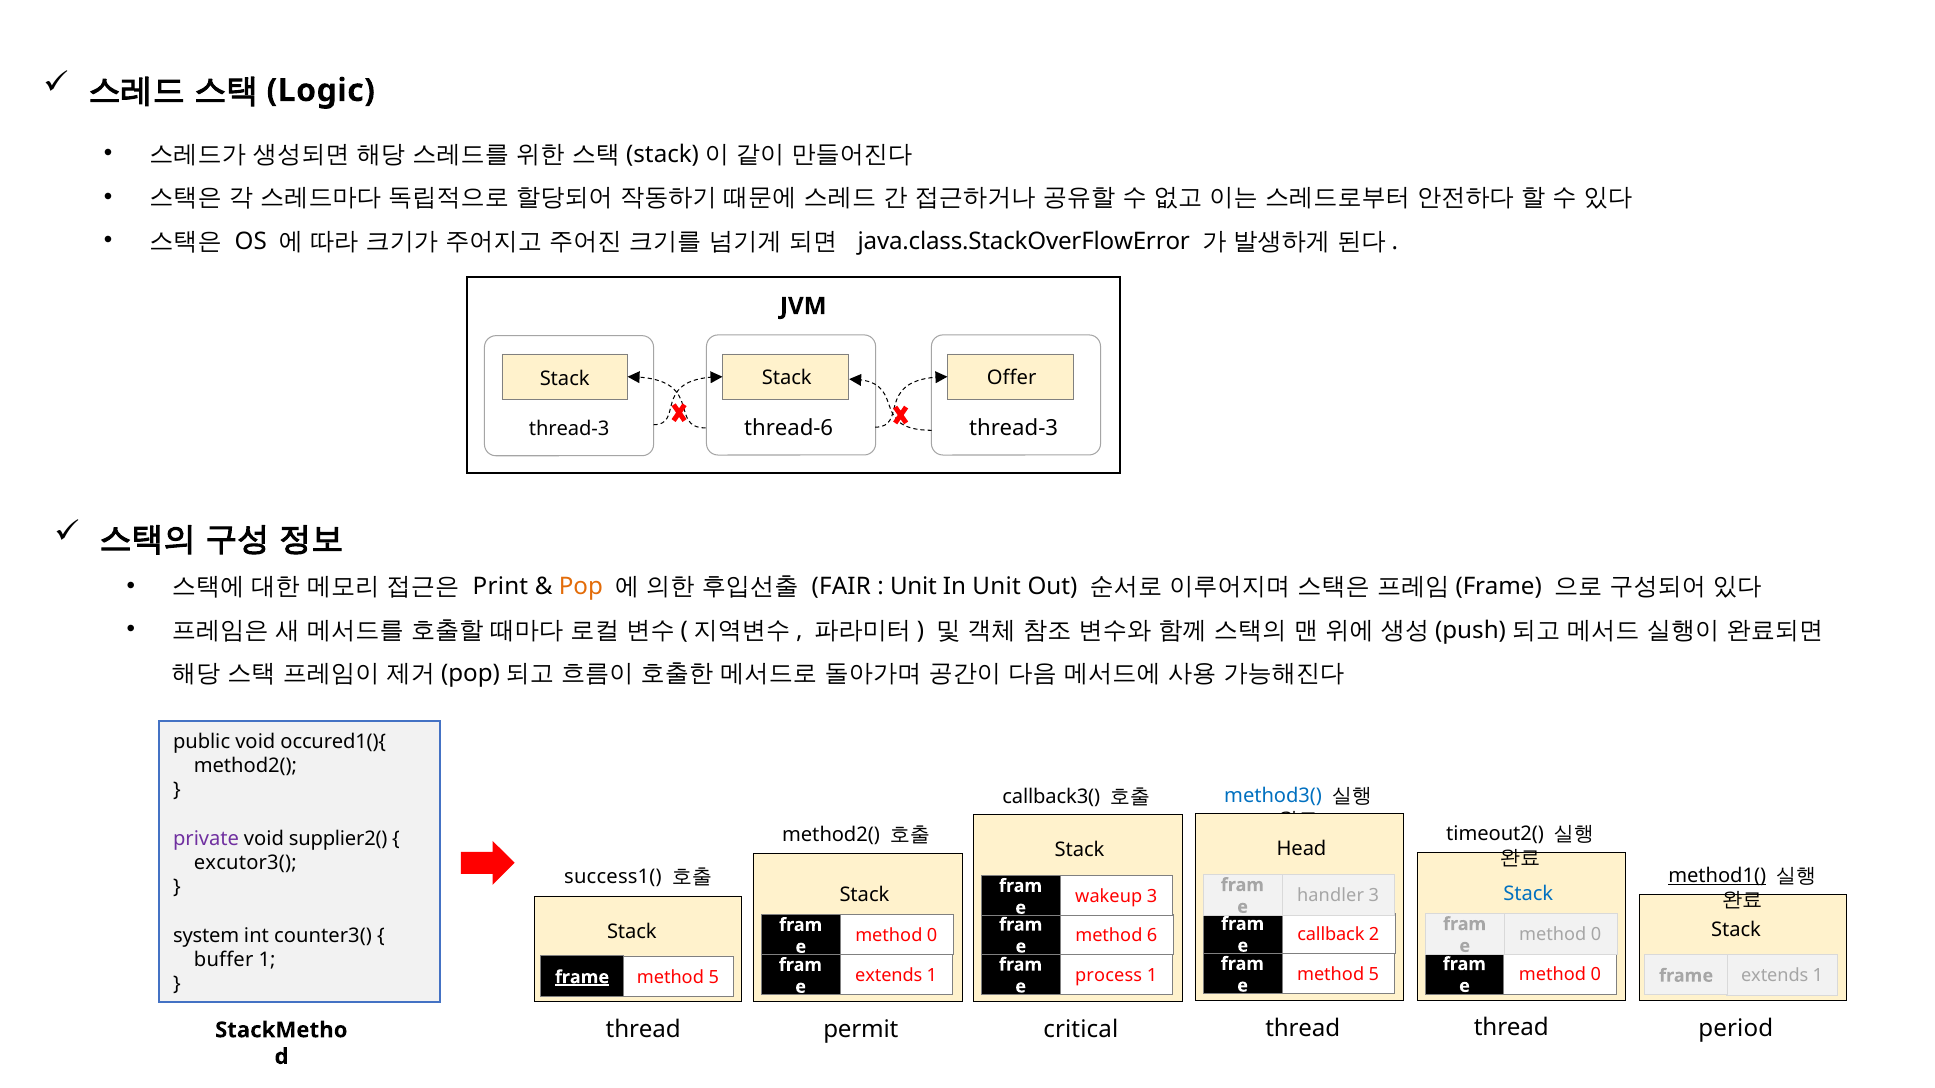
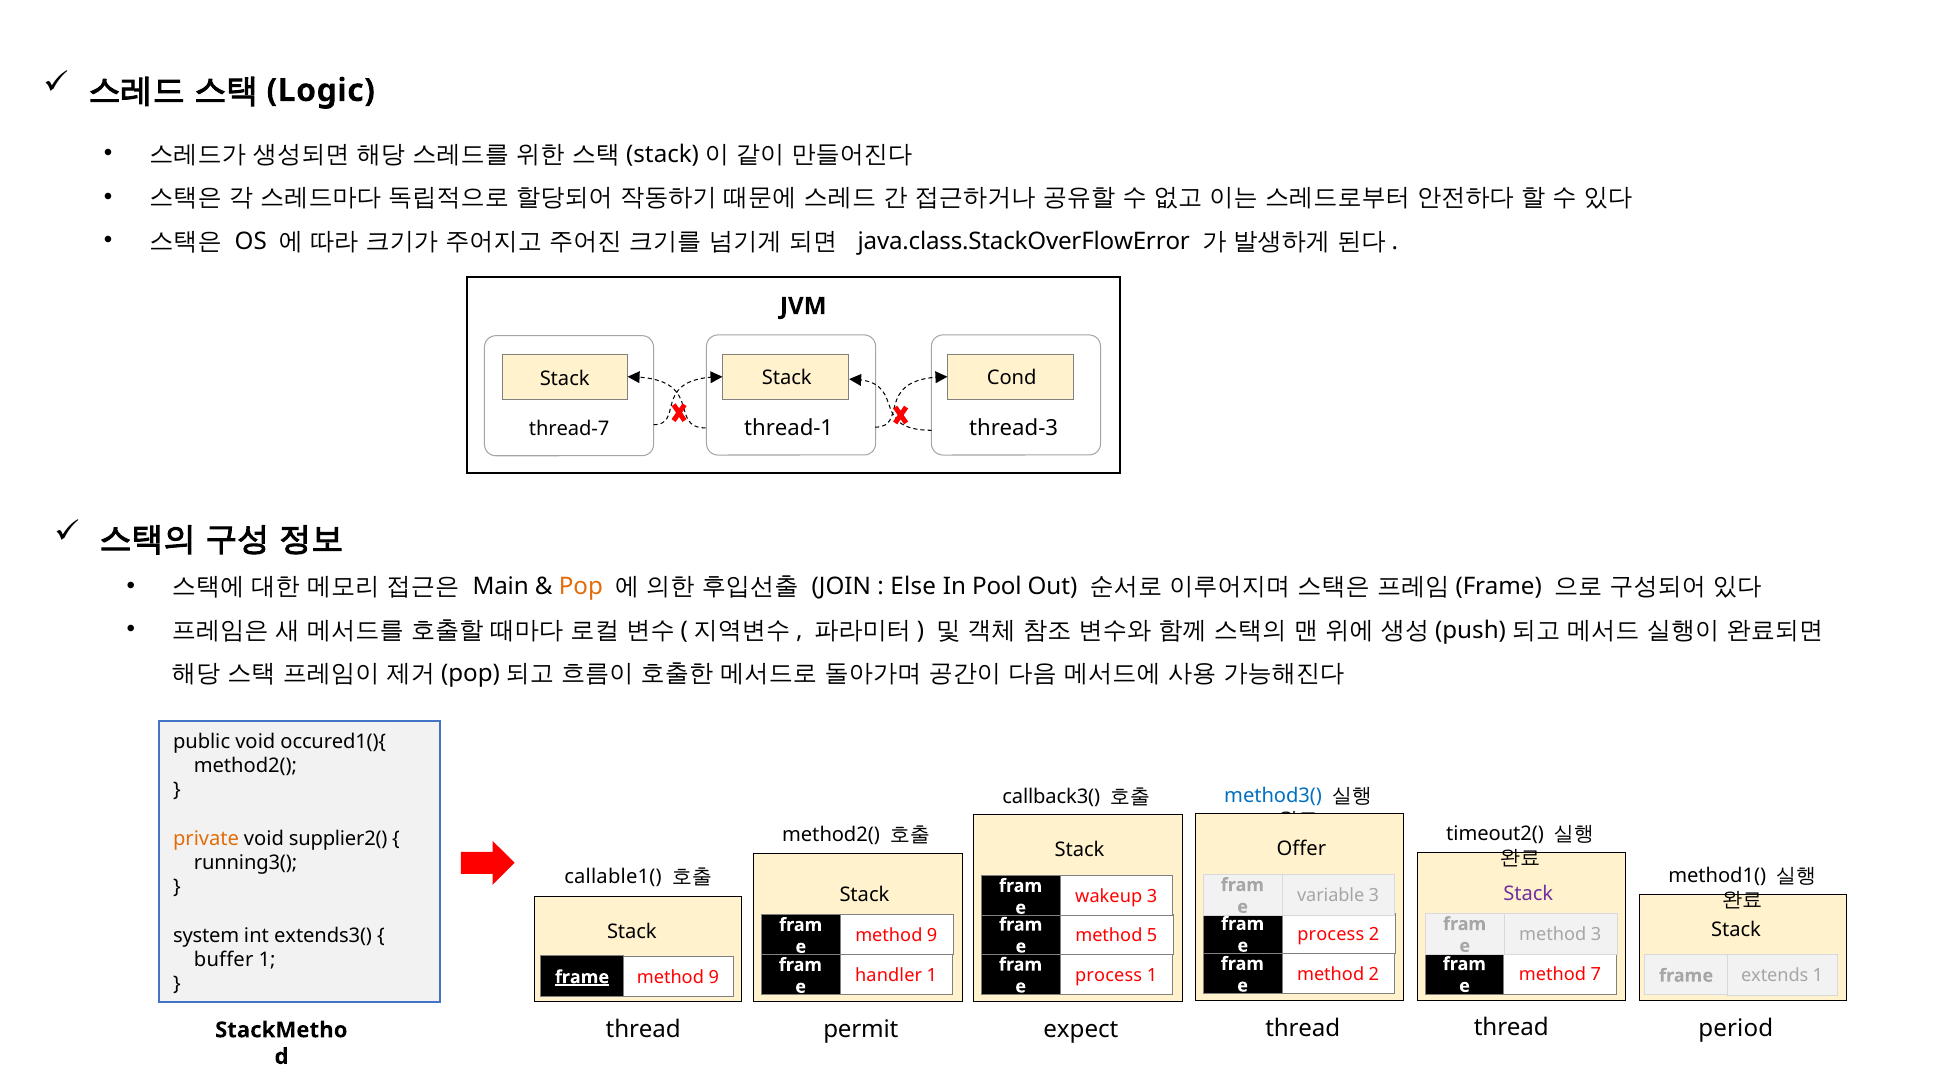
Offer: Offer -> Cond
thread-6: thread-6 -> thread-1
thread-3 at (569, 429): thread-3 -> thread-7
Print: Print -> Main
FAIR: FAIR -> JOIN
Unit at (913, 587): Unit -> Else
In Unit: Unit -> Pool
private colour: purple -> orange
Head: Head -> Offer
excutor3(: excutor3( -> running3(
method1( underline: present -> none
success1(: success1( -> callable1(
Stack at (1528, 894) colour: blue -> purple
handler: handler -> variable
callback at (1331, 935): callback -> process
counter3(: counter3( -> extends3(
0 at (1596, 935): 0 -> 3
6: 6 -> 5
0 at (932, 936): 0 -> 9
5 at (1374, 975): 5 -> 2
0 at (1596, 975): 0 -> 7
extends at (889, 976): extends -> handler
5 at (714, 978): 5 -> 9
critical: critical -> expect
